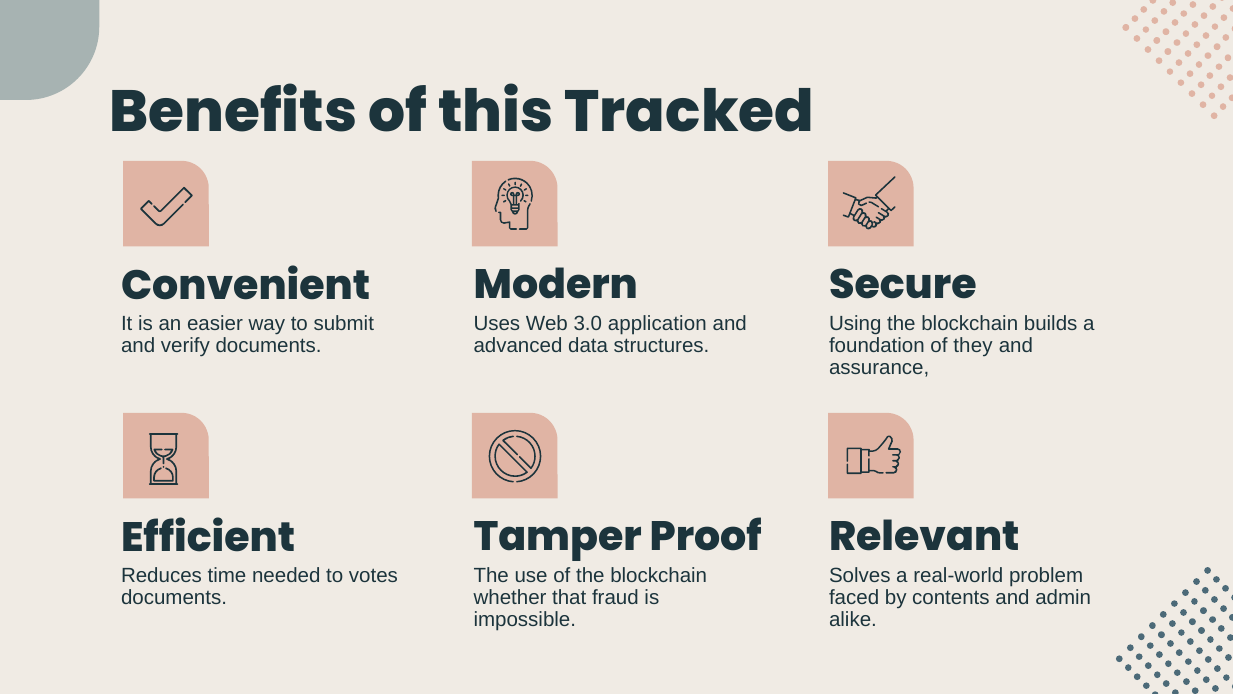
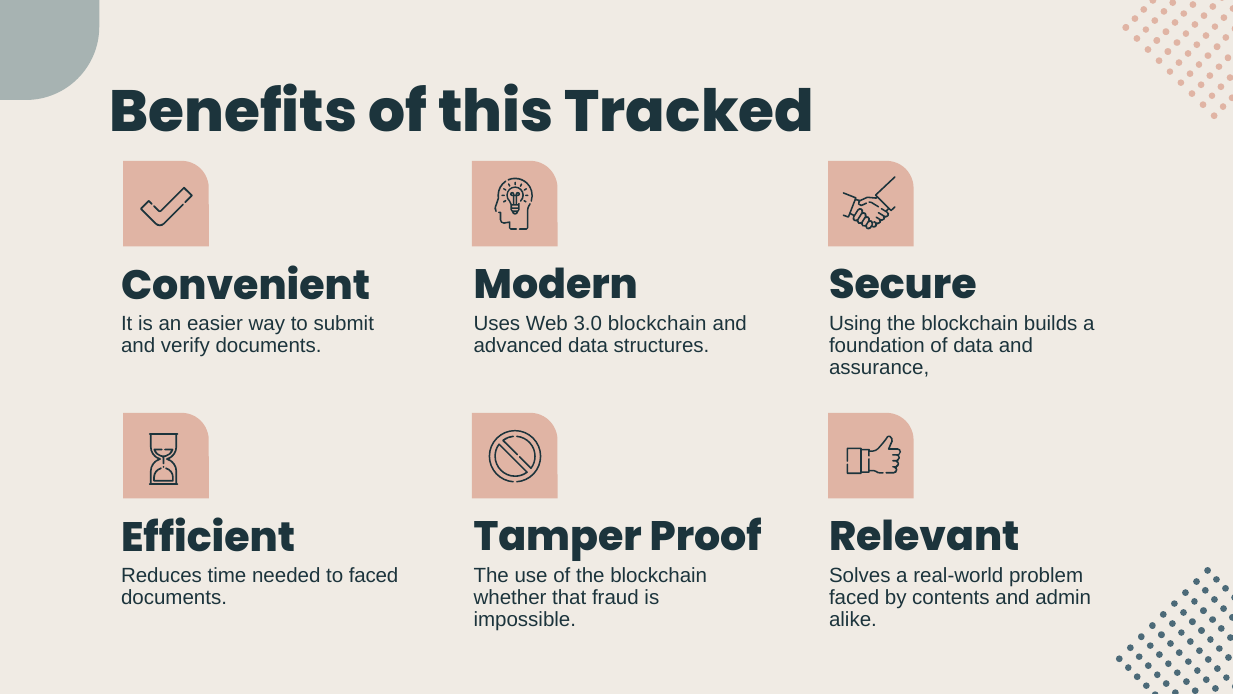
application at (657, 323): application -> blockchain
of they: they -> data
to votes: votes -> faced
